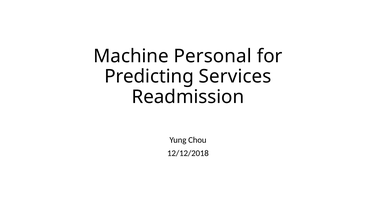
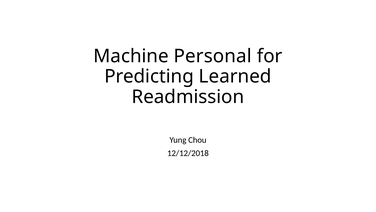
Services: Services -> Learned
